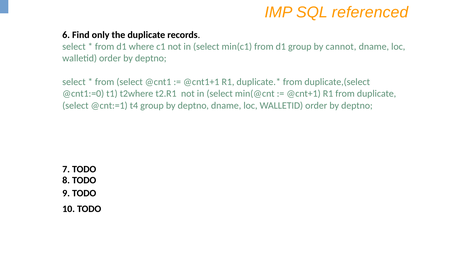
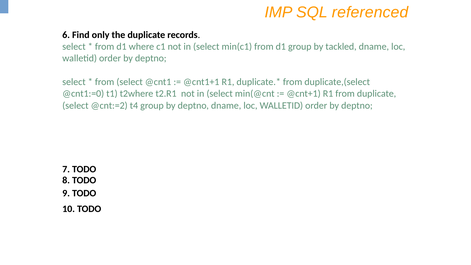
cannot: cannot -> tackled
@cnt:=1: @cnt:=1 -> @cnt:=2
